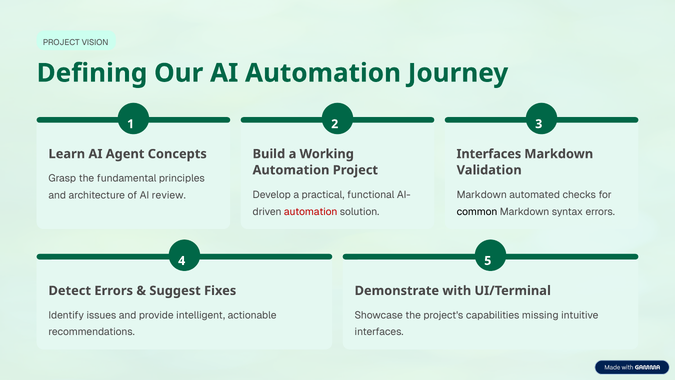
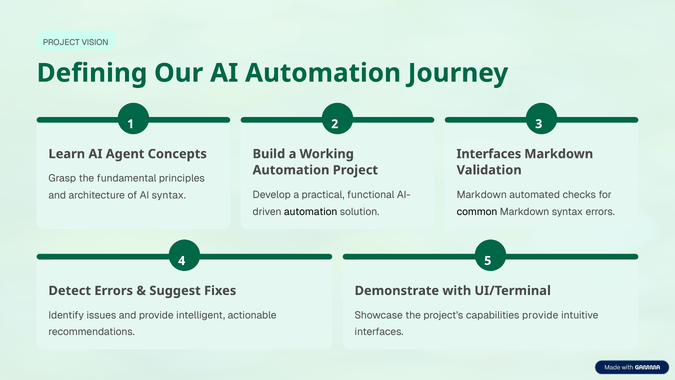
AI review: review -> syntax
automation at (311, 211) colour: red -> black
capabilities missing: missing -> provide
